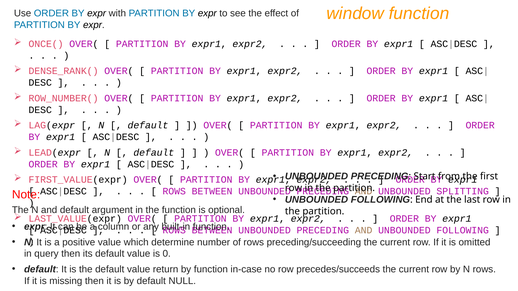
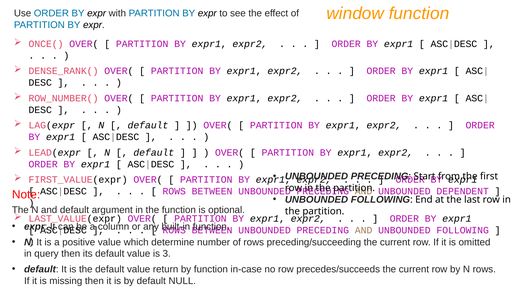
SPLITTING: SPLITTING -> DEPENDENT
0: 0 -> 3
